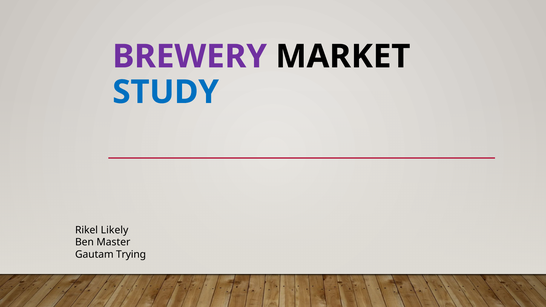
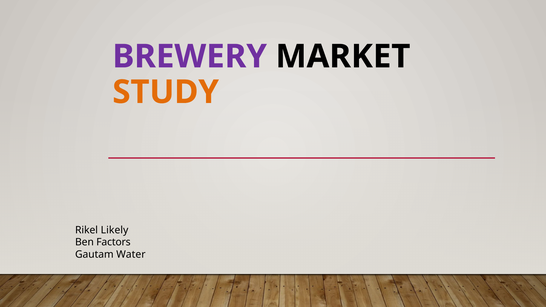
STUDY colour: blue -> orange
Master: Master -> Factors
Trying: Trying -> Water
